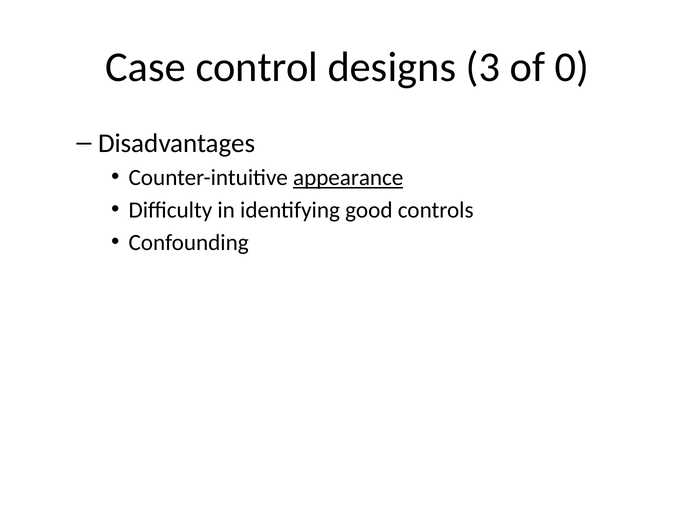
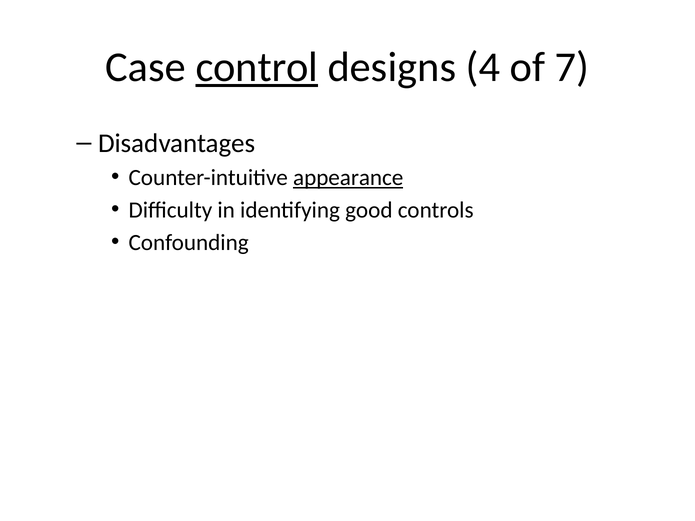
control underline: none -> present
3: 3 -> 4
0: 0 -> 7
